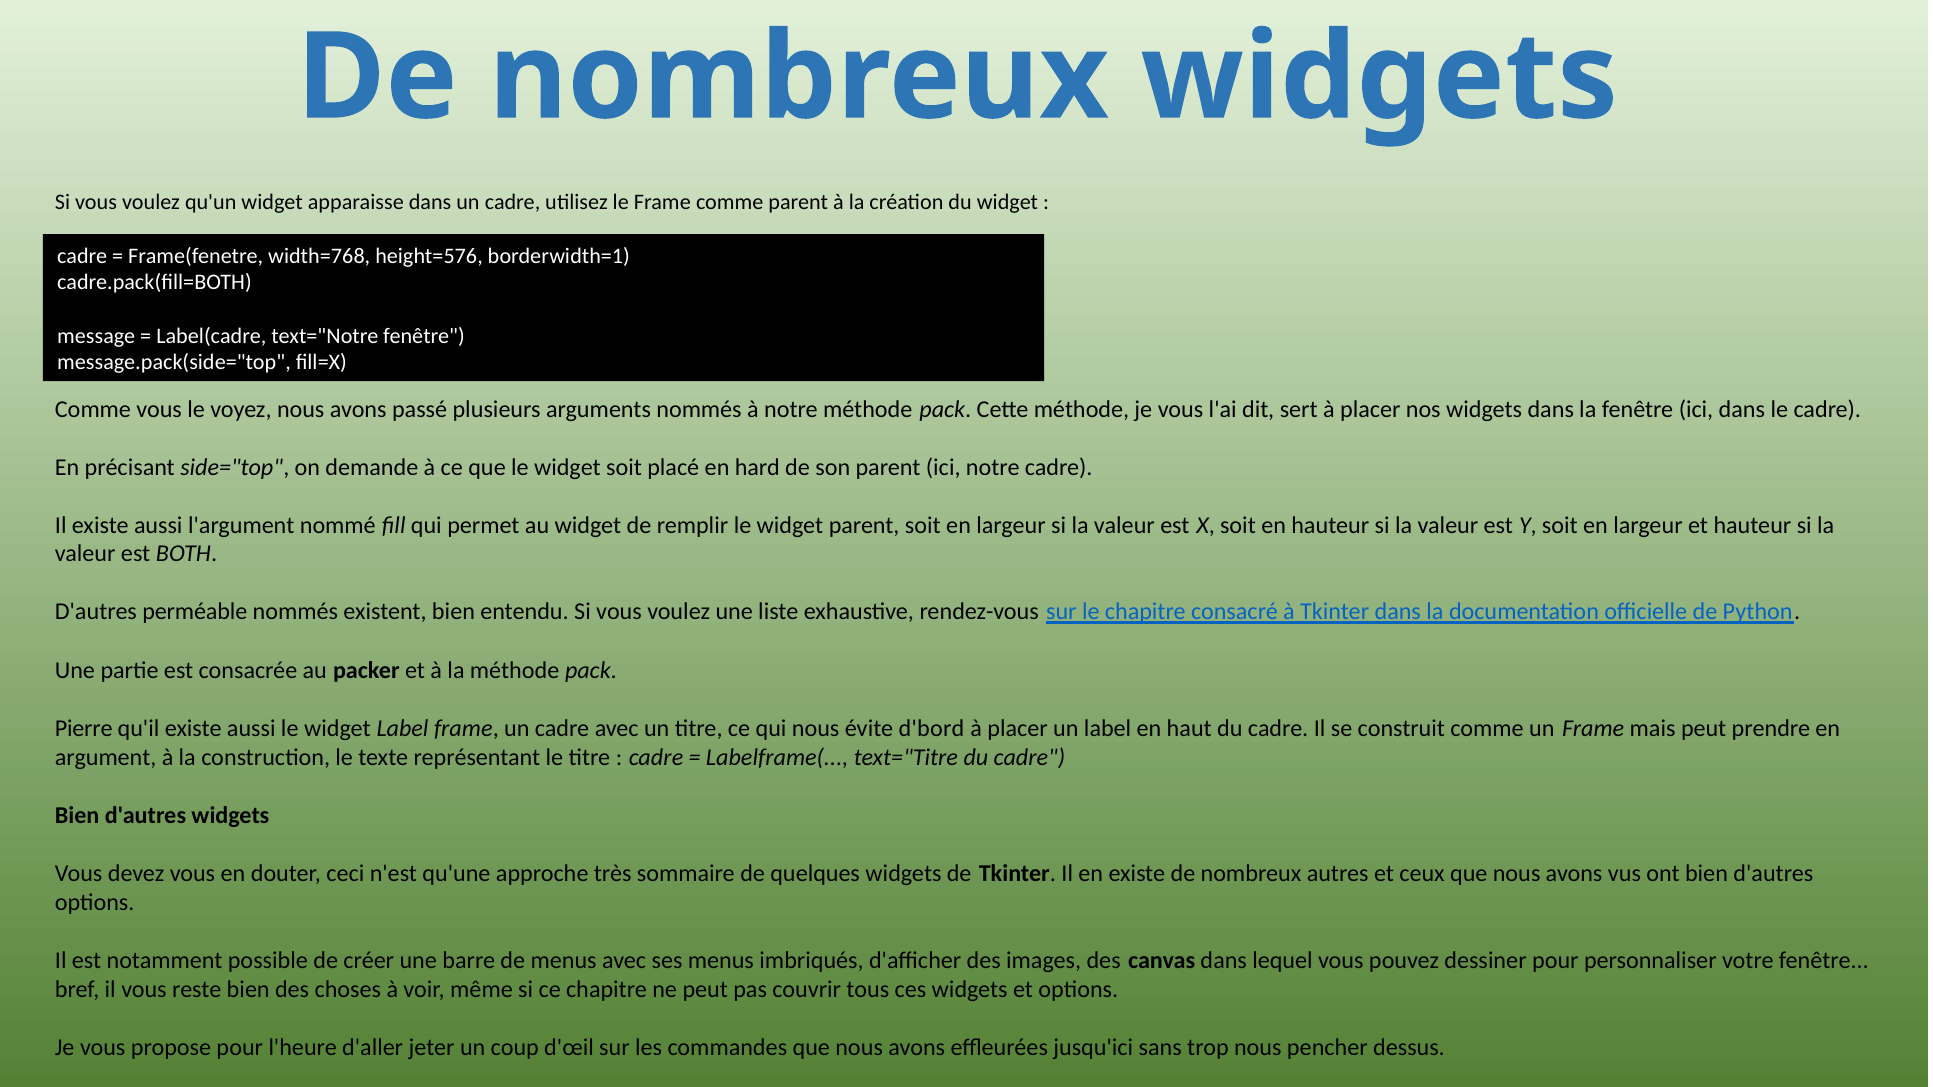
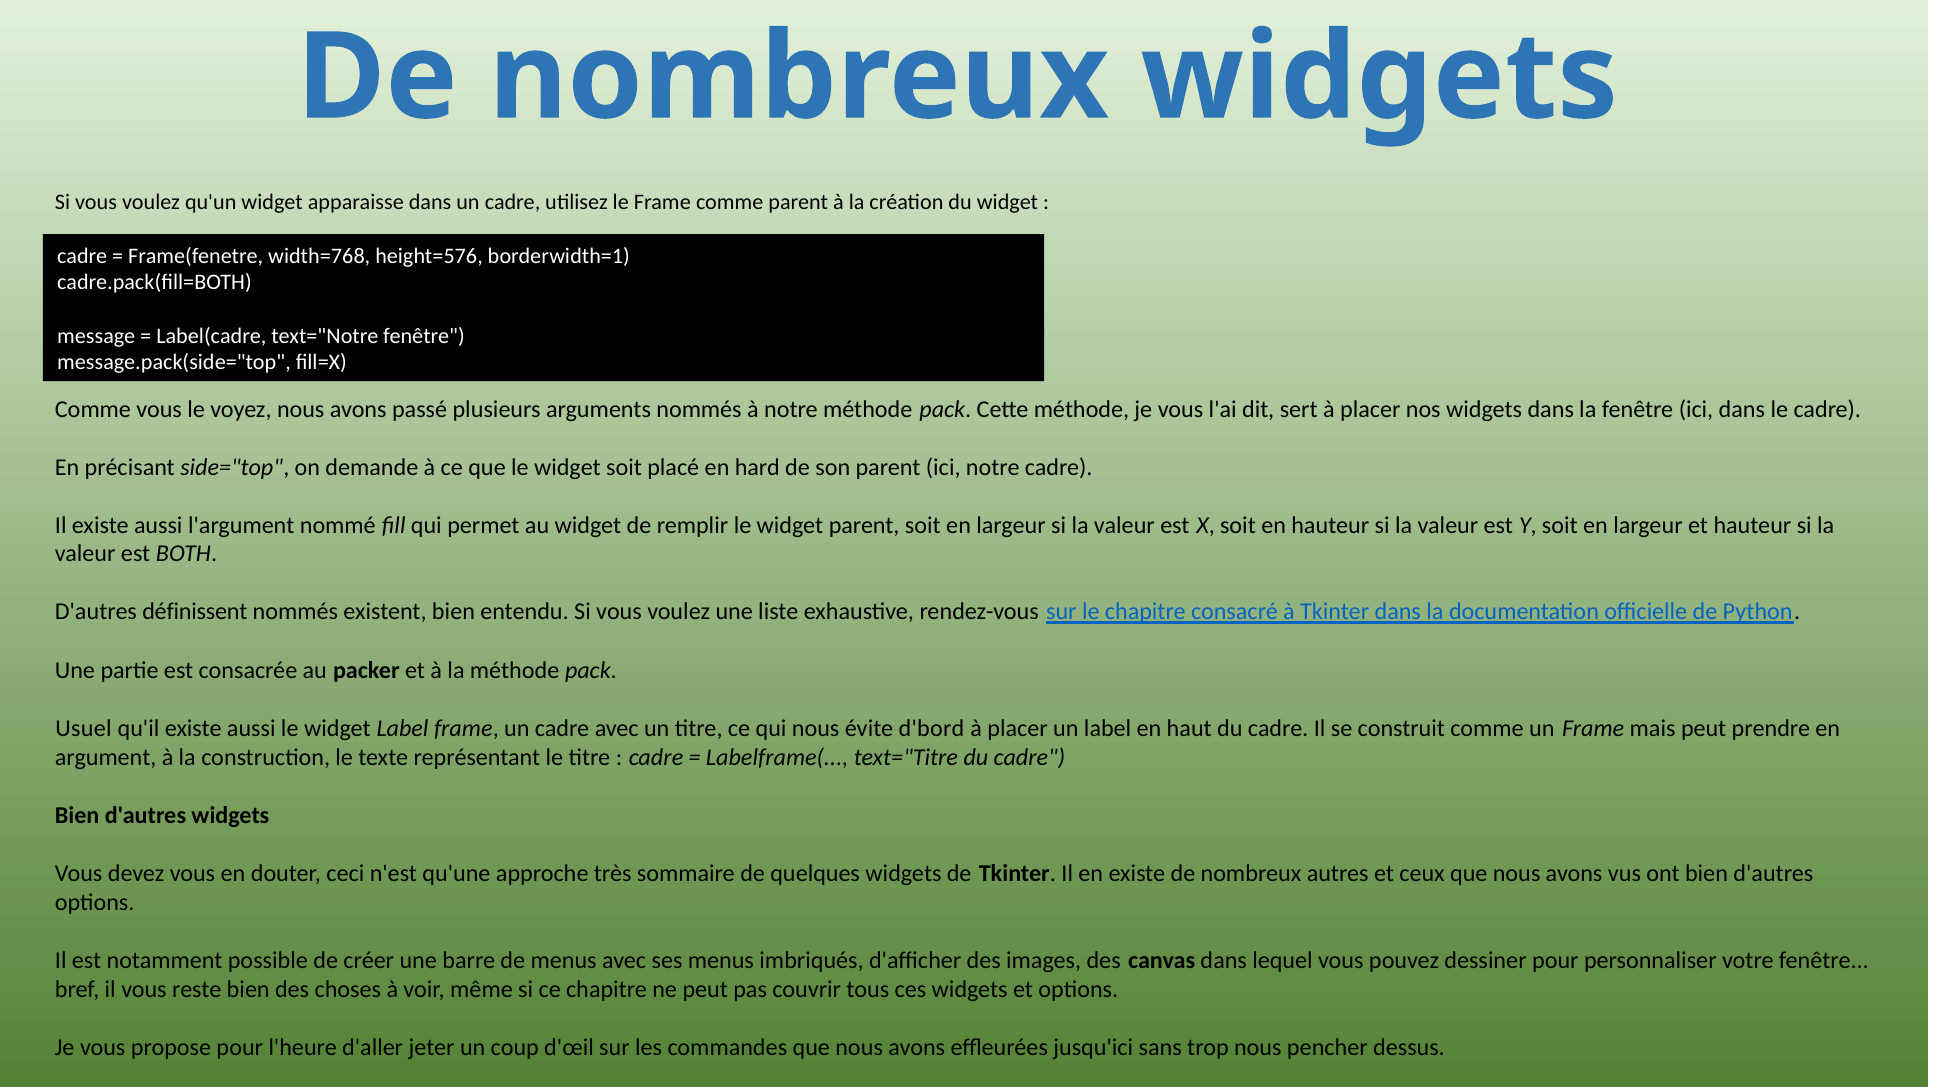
perméable: perméable -> définissent
Pierre: Pierre -> Usuel
